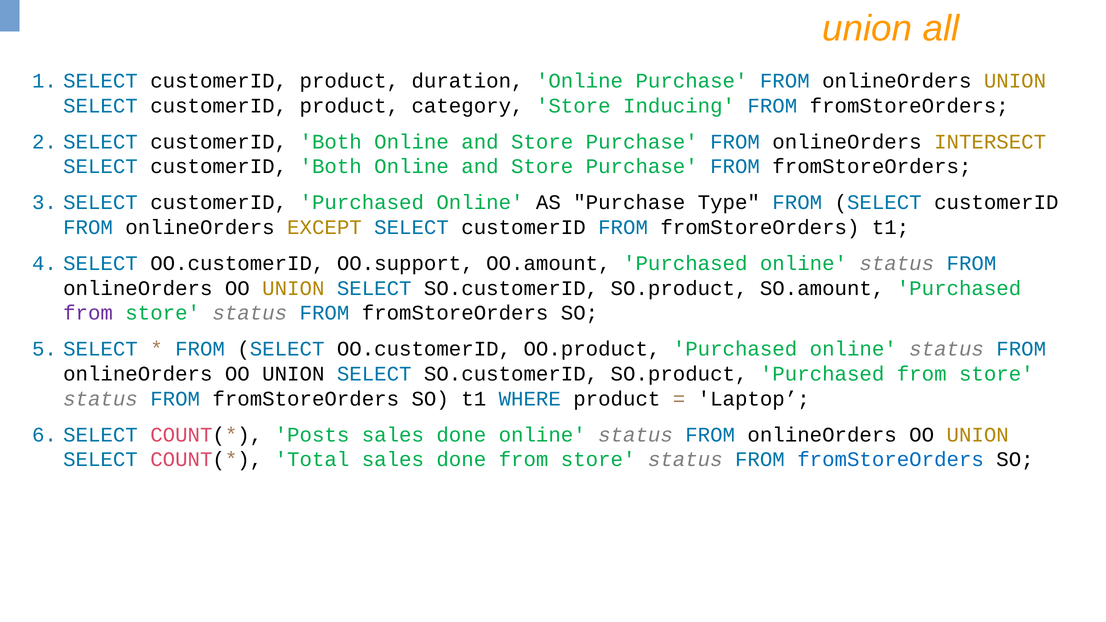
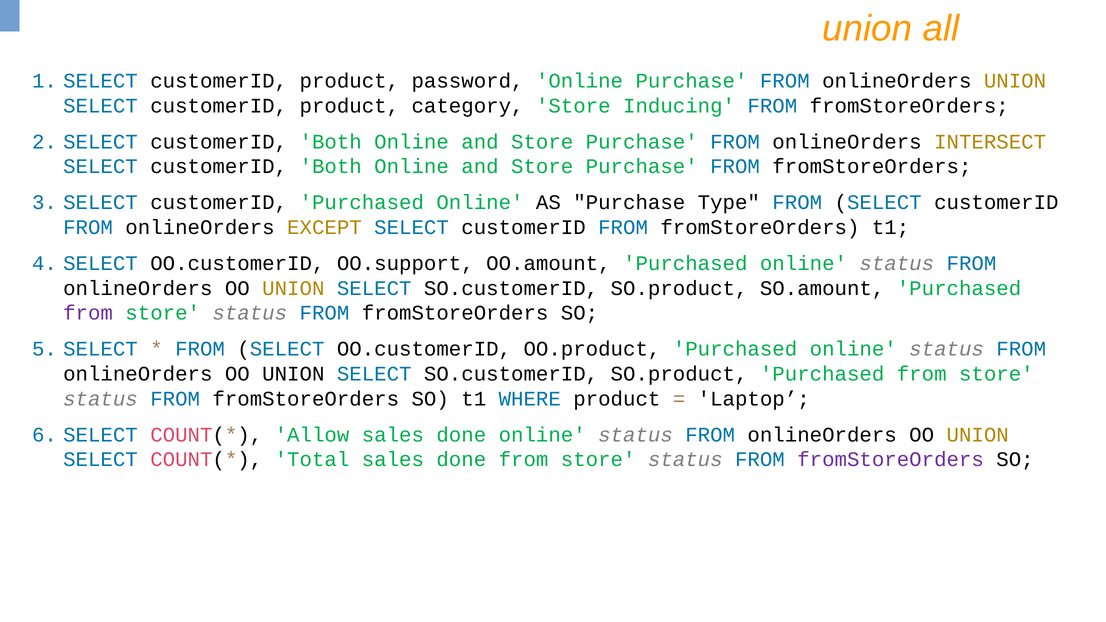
duration: duration -> password
Posts: Posts -> Allow
fromStoreOrders at (891, 460) colour: blue -> purple
